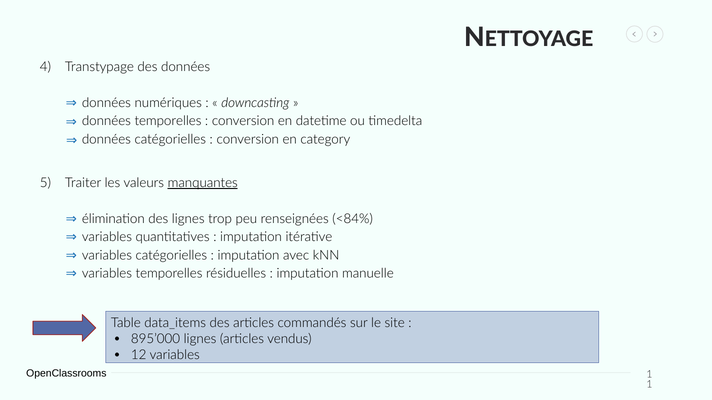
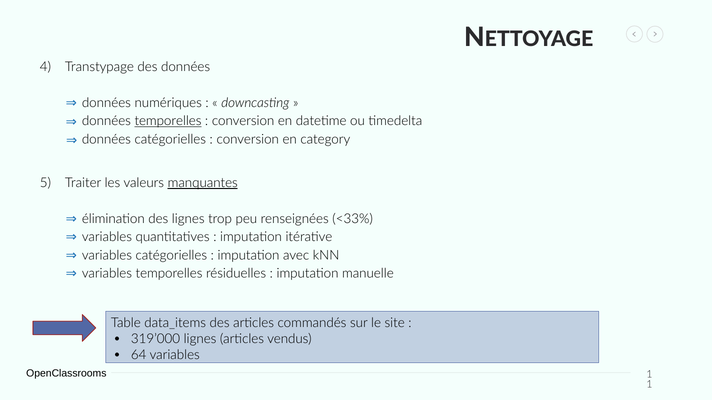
temporelles at (168, 121) underline: none -> present
<84%: <84% -> <33%
895’000: 895’000 -> 319’000
12: 12 -> 64
